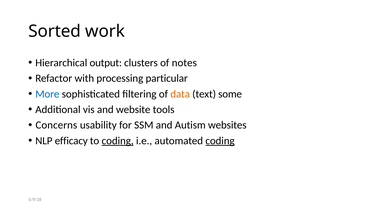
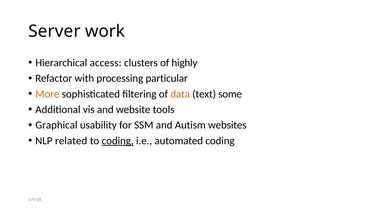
Sorted: Sorted -> Server
output: output -> access
notes: notes -> highly
More colour: blue -> orange
Concerns: Concerns -> Graphical
efficacy: efficacy -> related
coding at (220, 141) underline: present -> none
